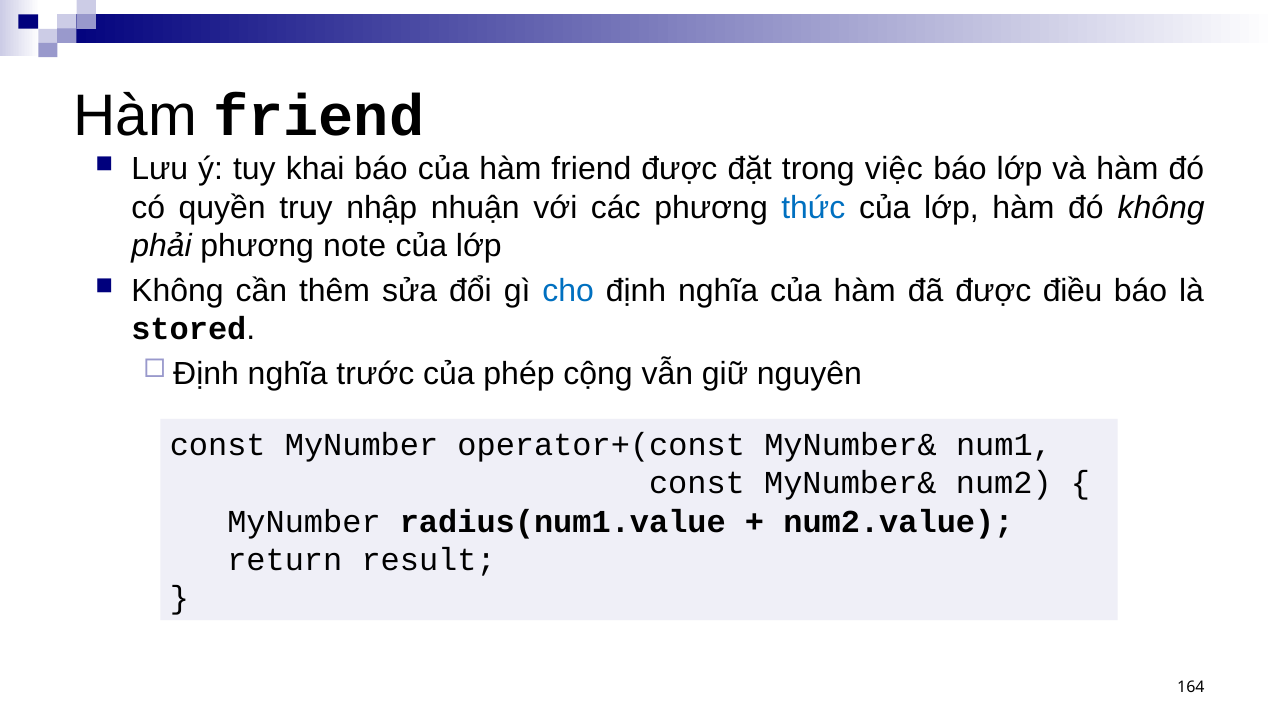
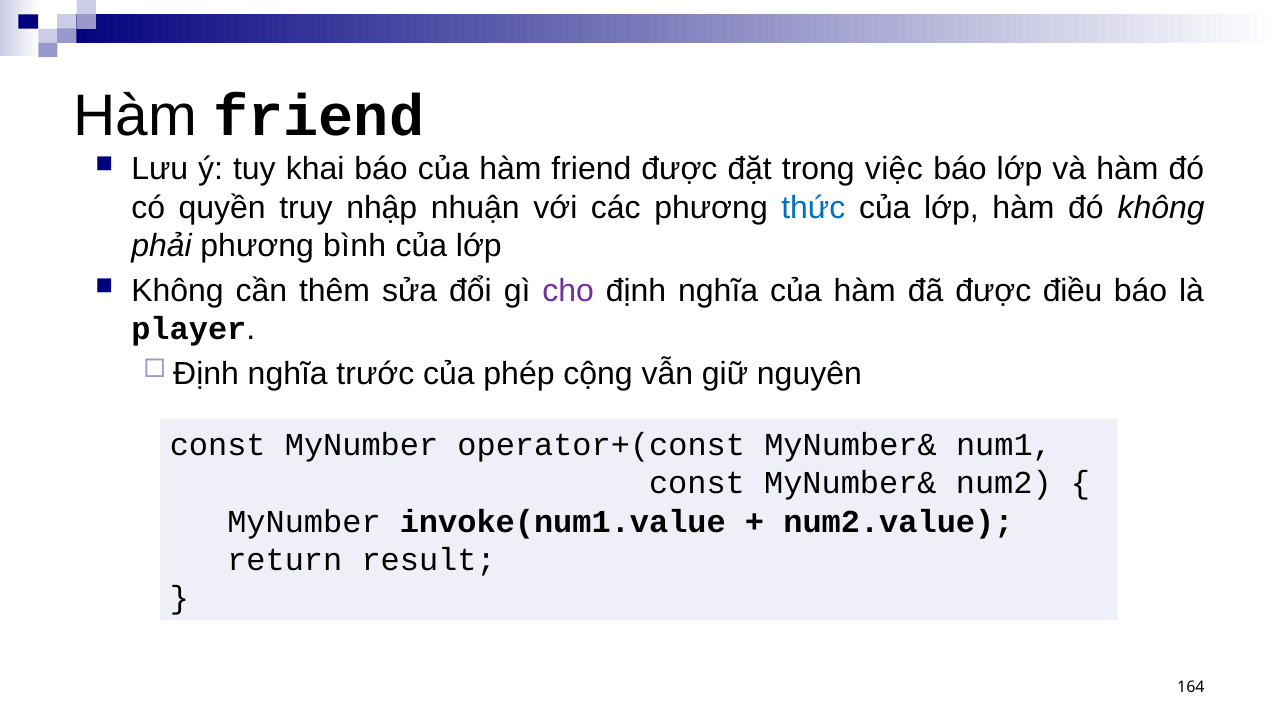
note: note -> bình
cho colour: blue -> purple
stored: stored -> player
radius(num1.value: radius(num1.value -> invoke(num1.value
